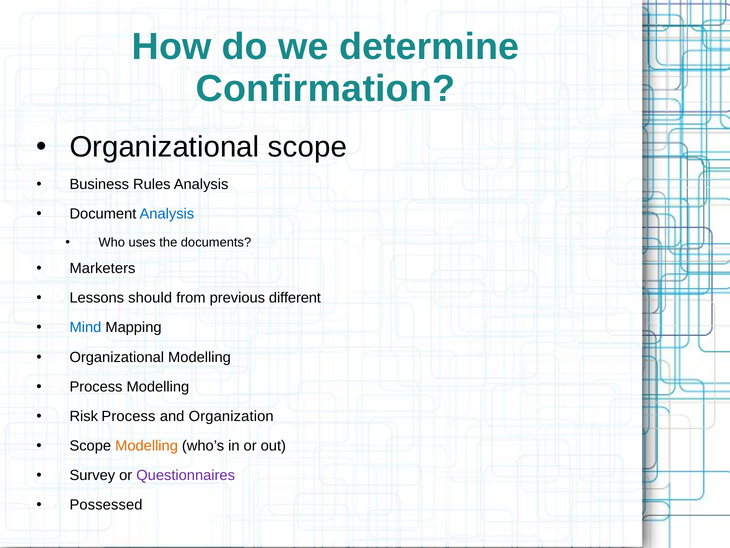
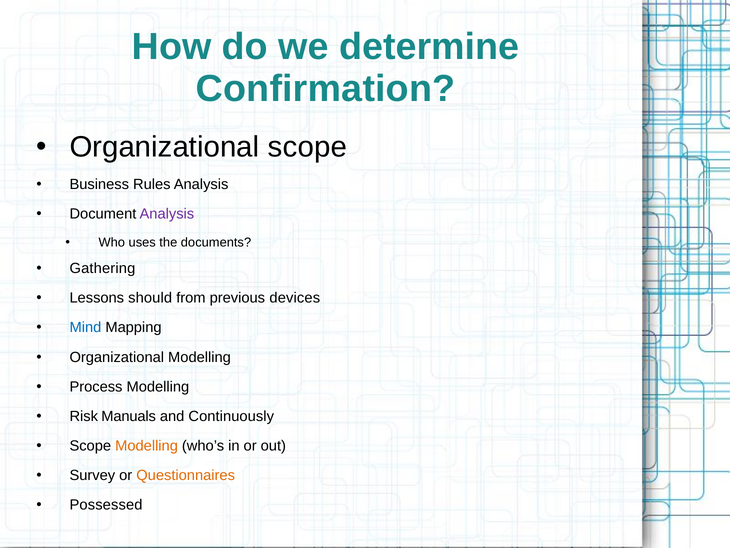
Analysis at (167, 214) colour: blue -> purple
Marketers: Marketers -> Gathering
different: different -> devices
Risk Process: Process -> Manuals
Organization: Organization -> Continuously
Questionnaires colour: purple -> orange
